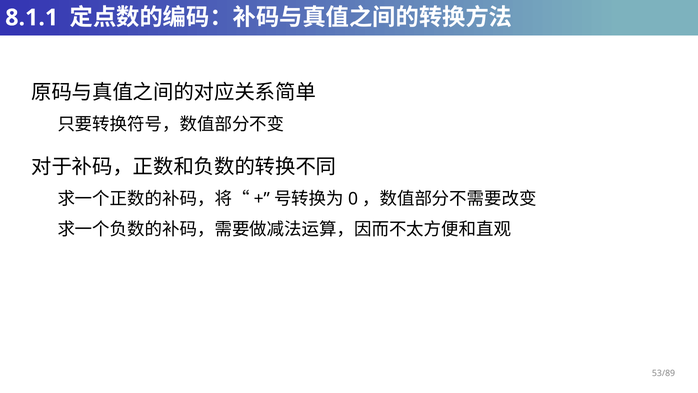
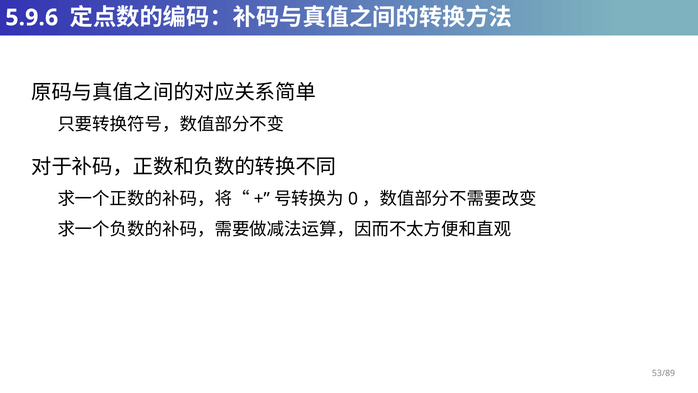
8.1.1: 8.1.1 -> 5.9.6
